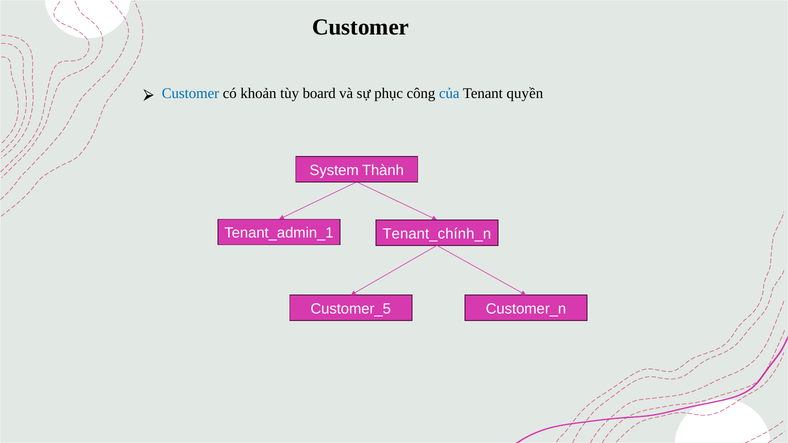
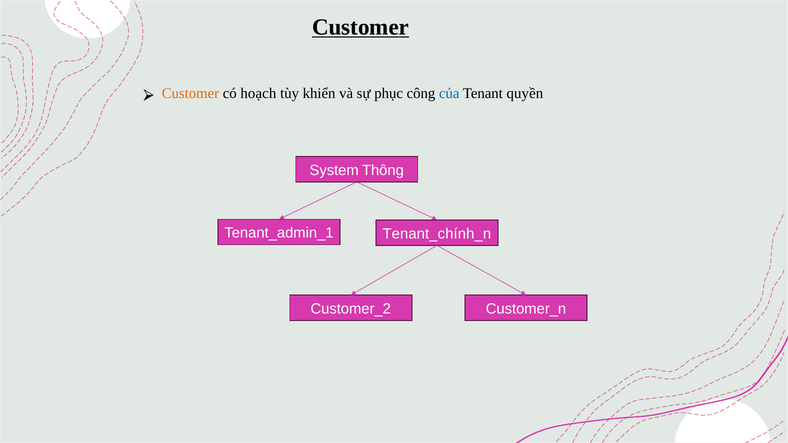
Customer at (361, 27) underline: none -> present
Customer at (190, 94) colour: blue -> orange
khoản: khoản -> hoạch
board: board -> khiển
Thành: Thành -> Thông
Customer_5: Customer_5 -> Customer_2
